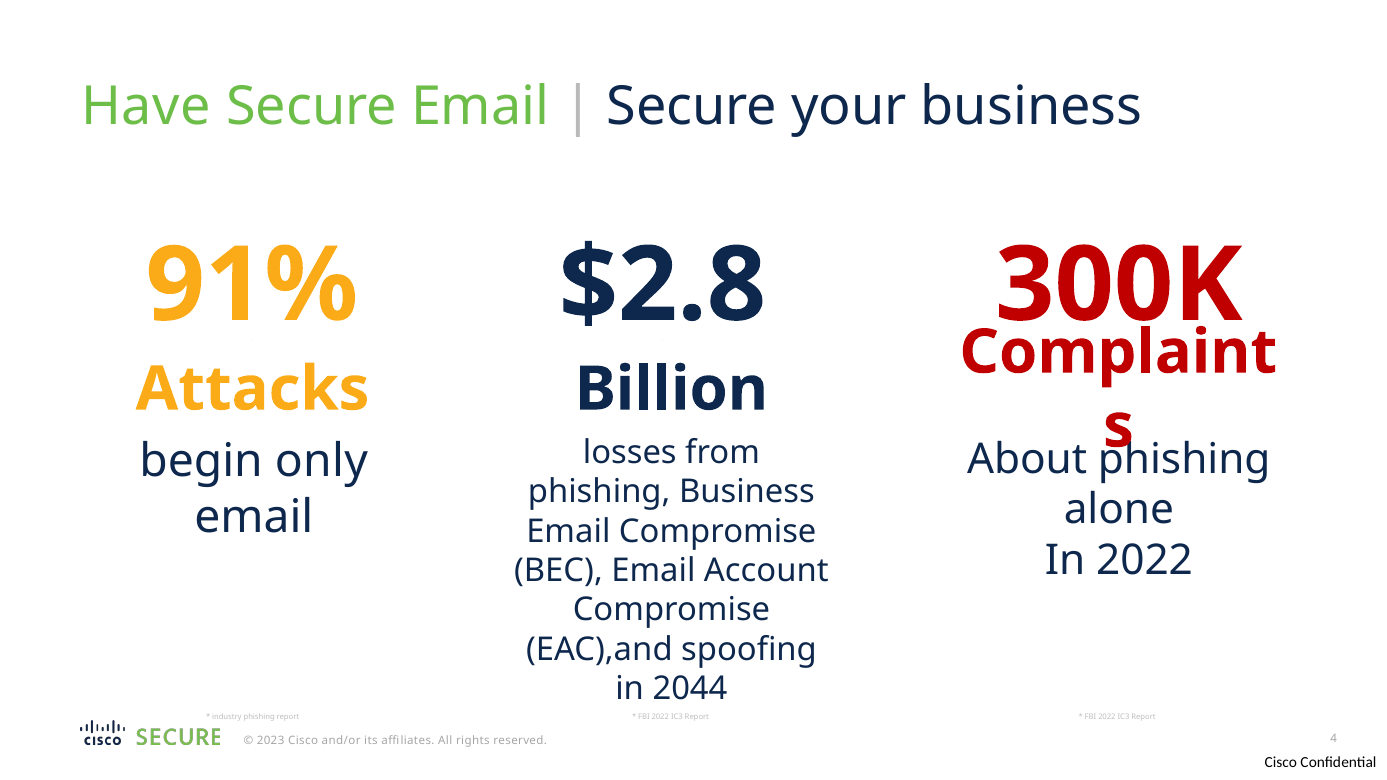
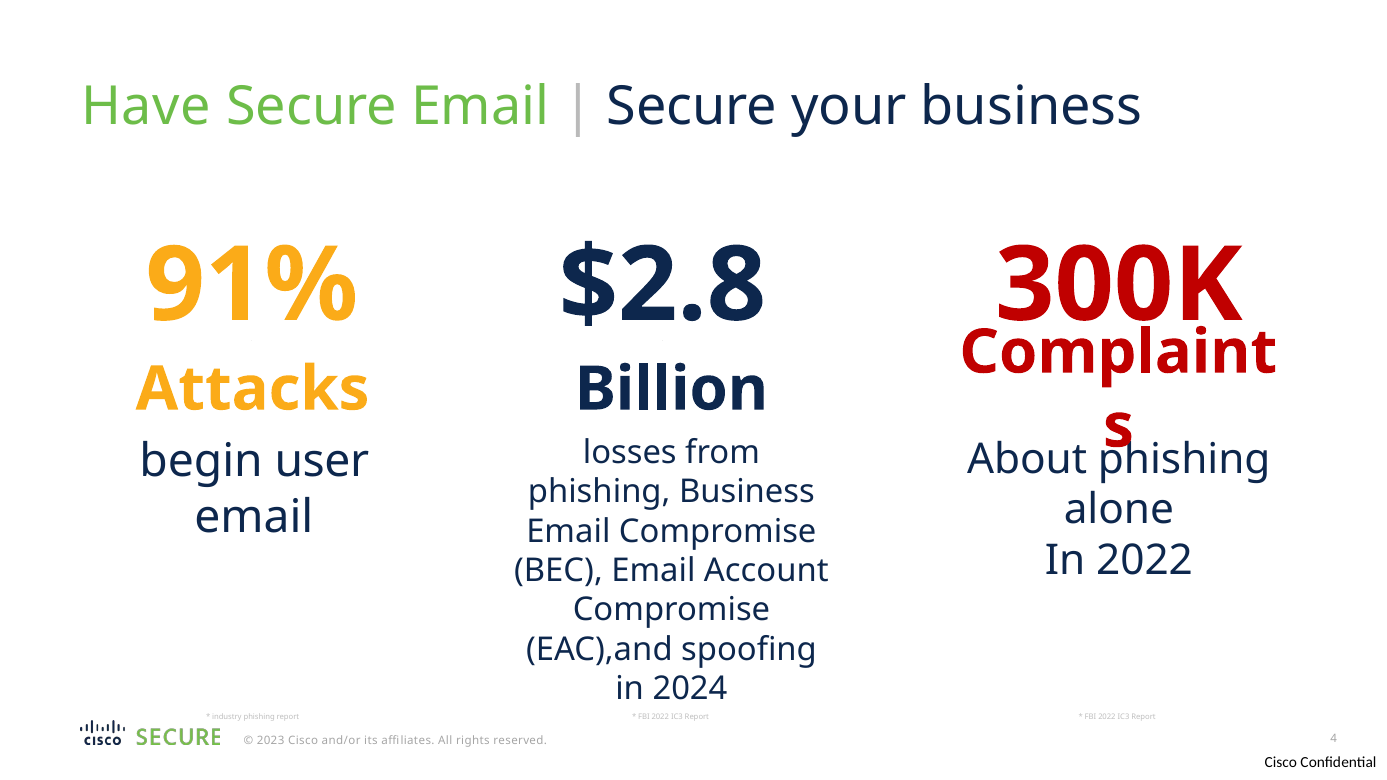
only: only -> user
2044: 2044 -> 2024
